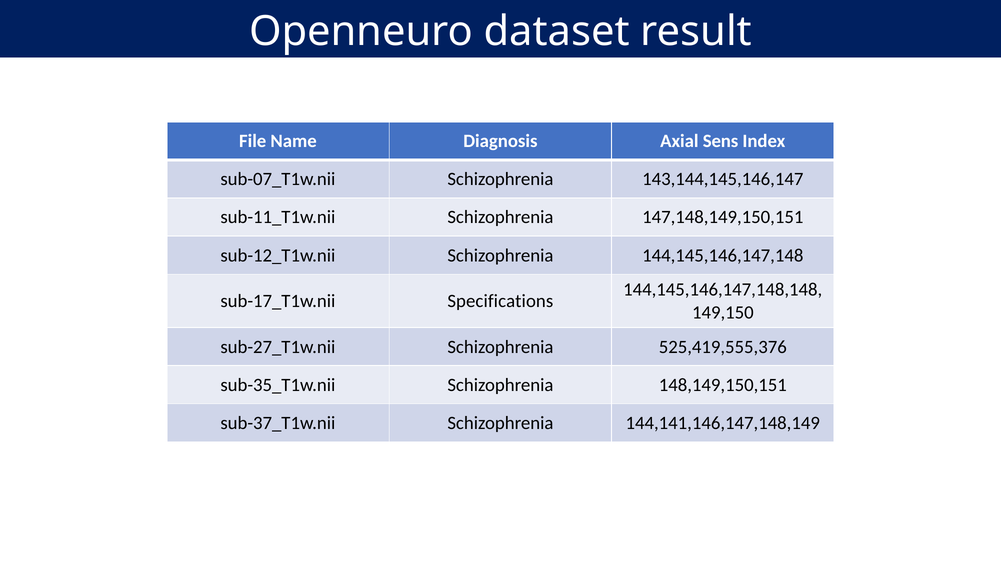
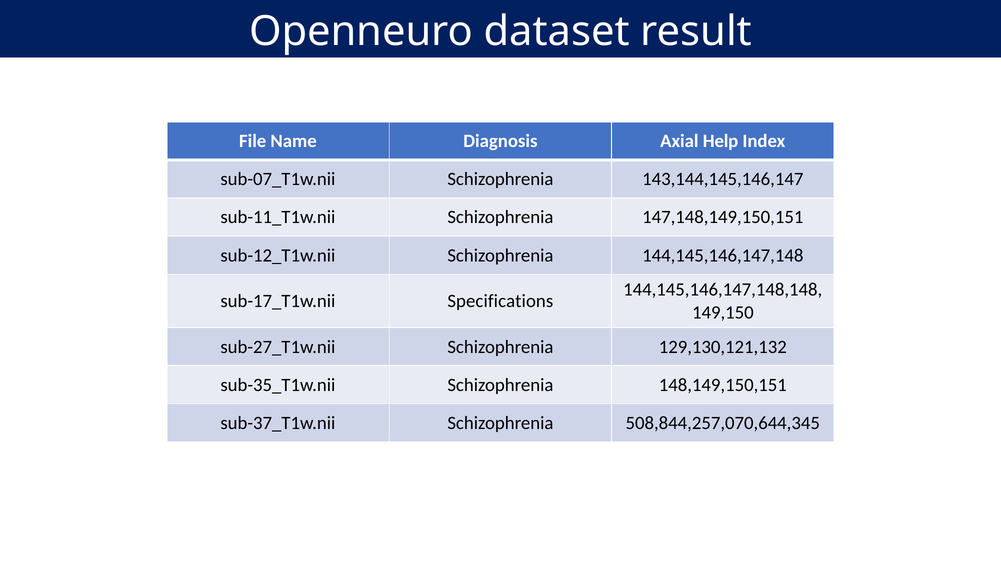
Sens: Sens -> Help
525,419,555,376: 525,419,555,376 -> 129,130,121,132
144,141,146,147,148,149: 144,141,146,147,148,149 -> 508,844,257,070,644,345
